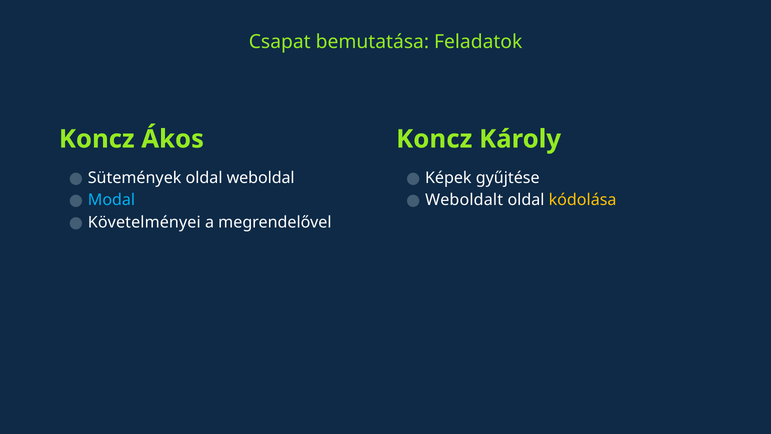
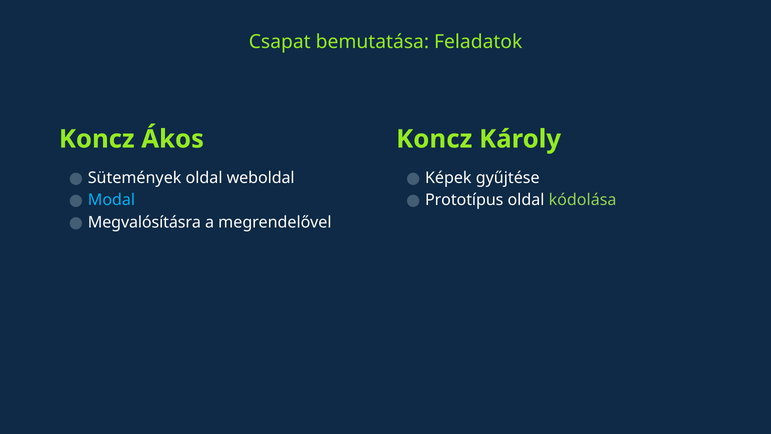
Weboldalt: Weboldalt -> Prototípus
kódolása colour: yellow -> light green
Követelményei: Követelményei -> Megvalósításra
